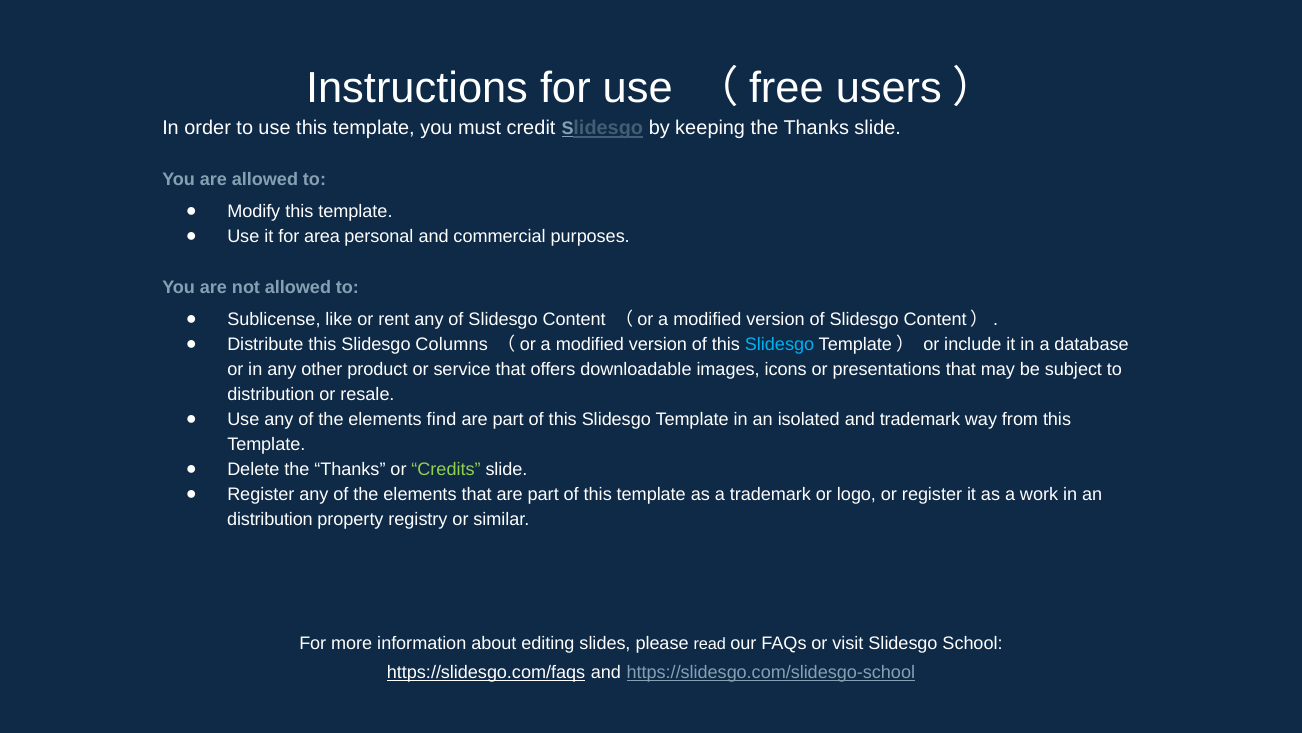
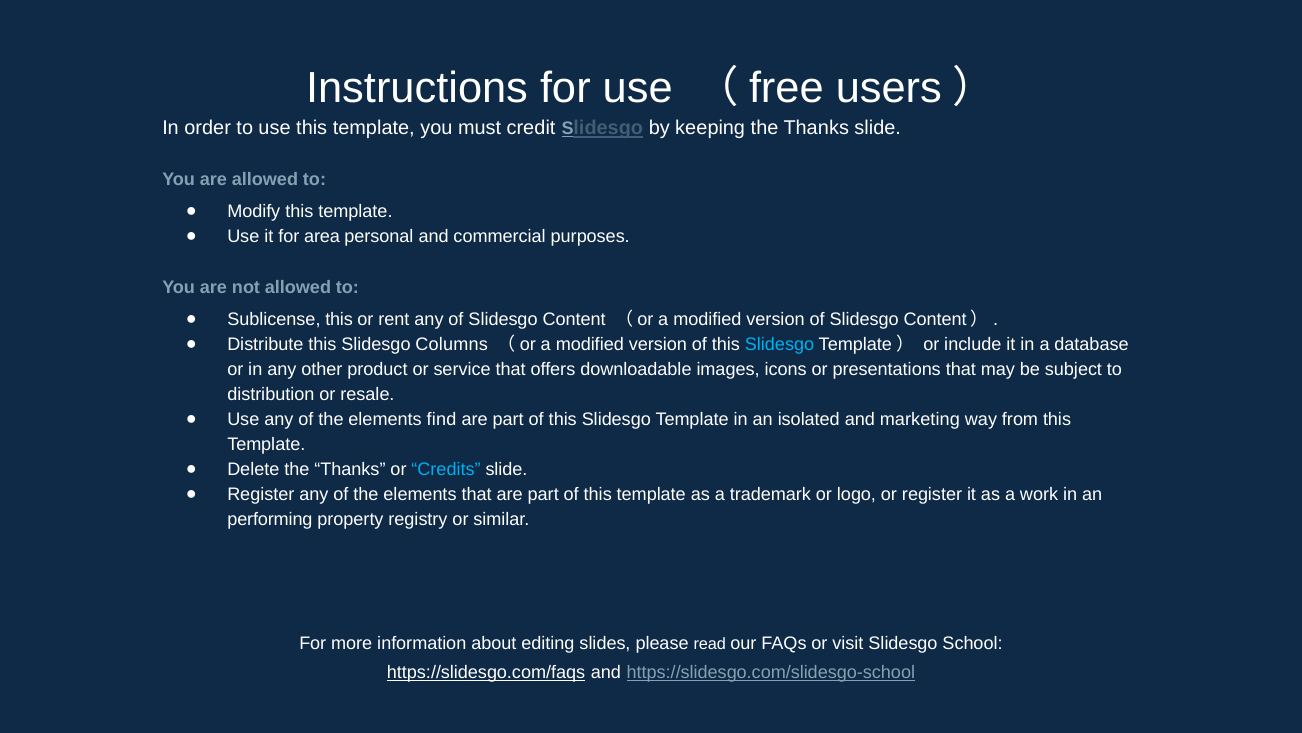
Sublicense like: like -> this
and trademark: trademark -> marketing
Credits colour: light green -> light blue
distribution at (270, 519): distribution -> performing
